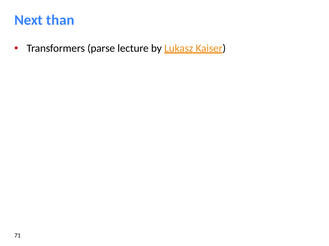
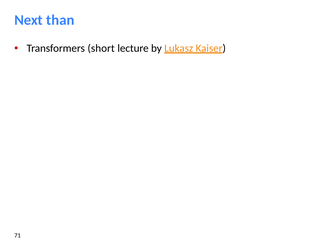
parse: parse -> short
